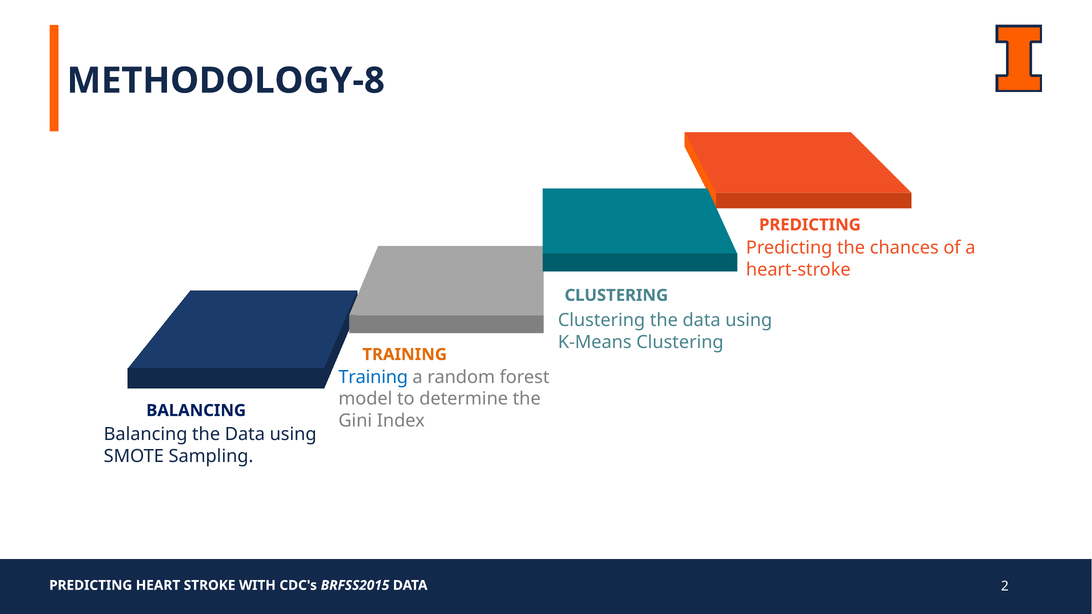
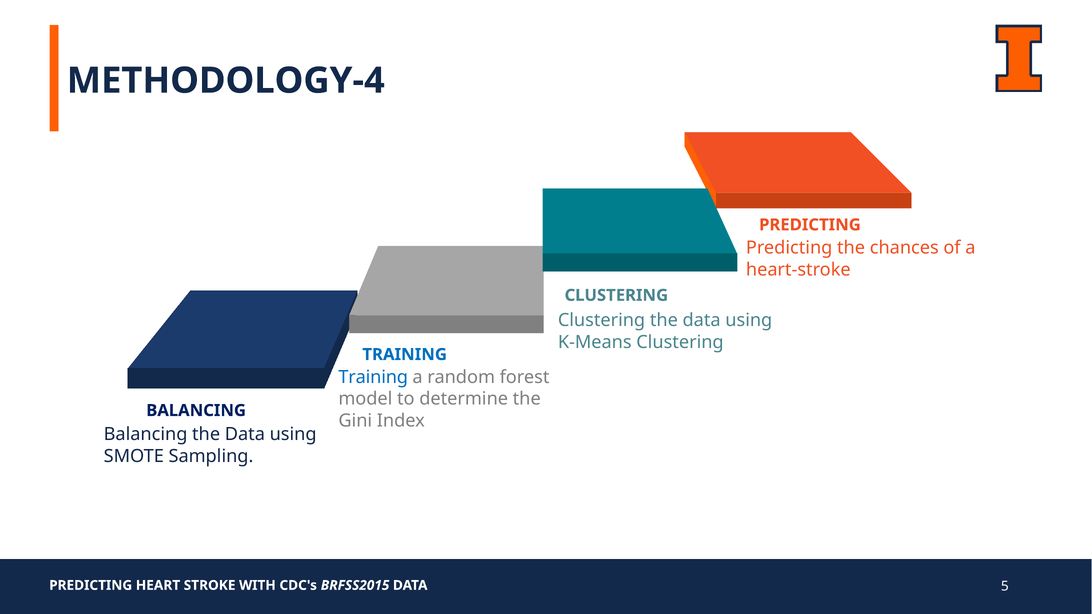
METHODOLOGY-8: METHODOLOGY-8 -> METHODOLOGY-4
TRAINING at (405, 355) colour: orange -> blue
2: 2 -> 5
